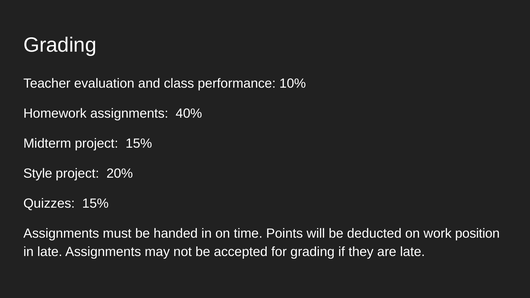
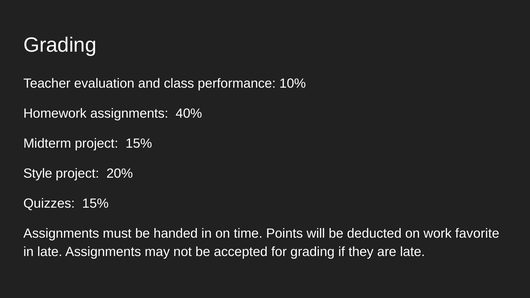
position: position -> favorite
